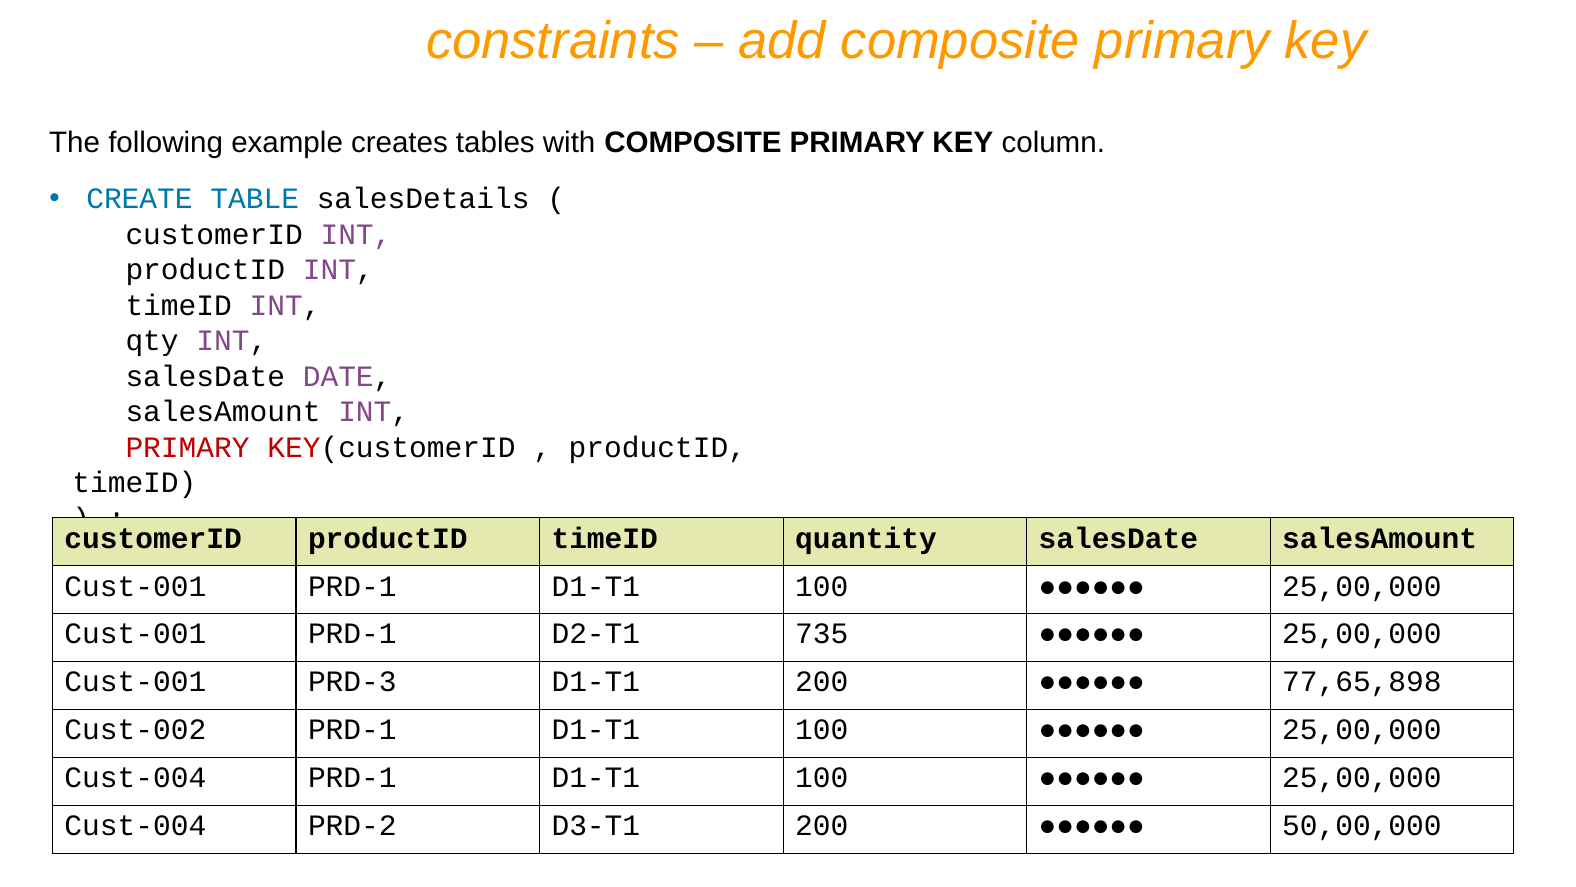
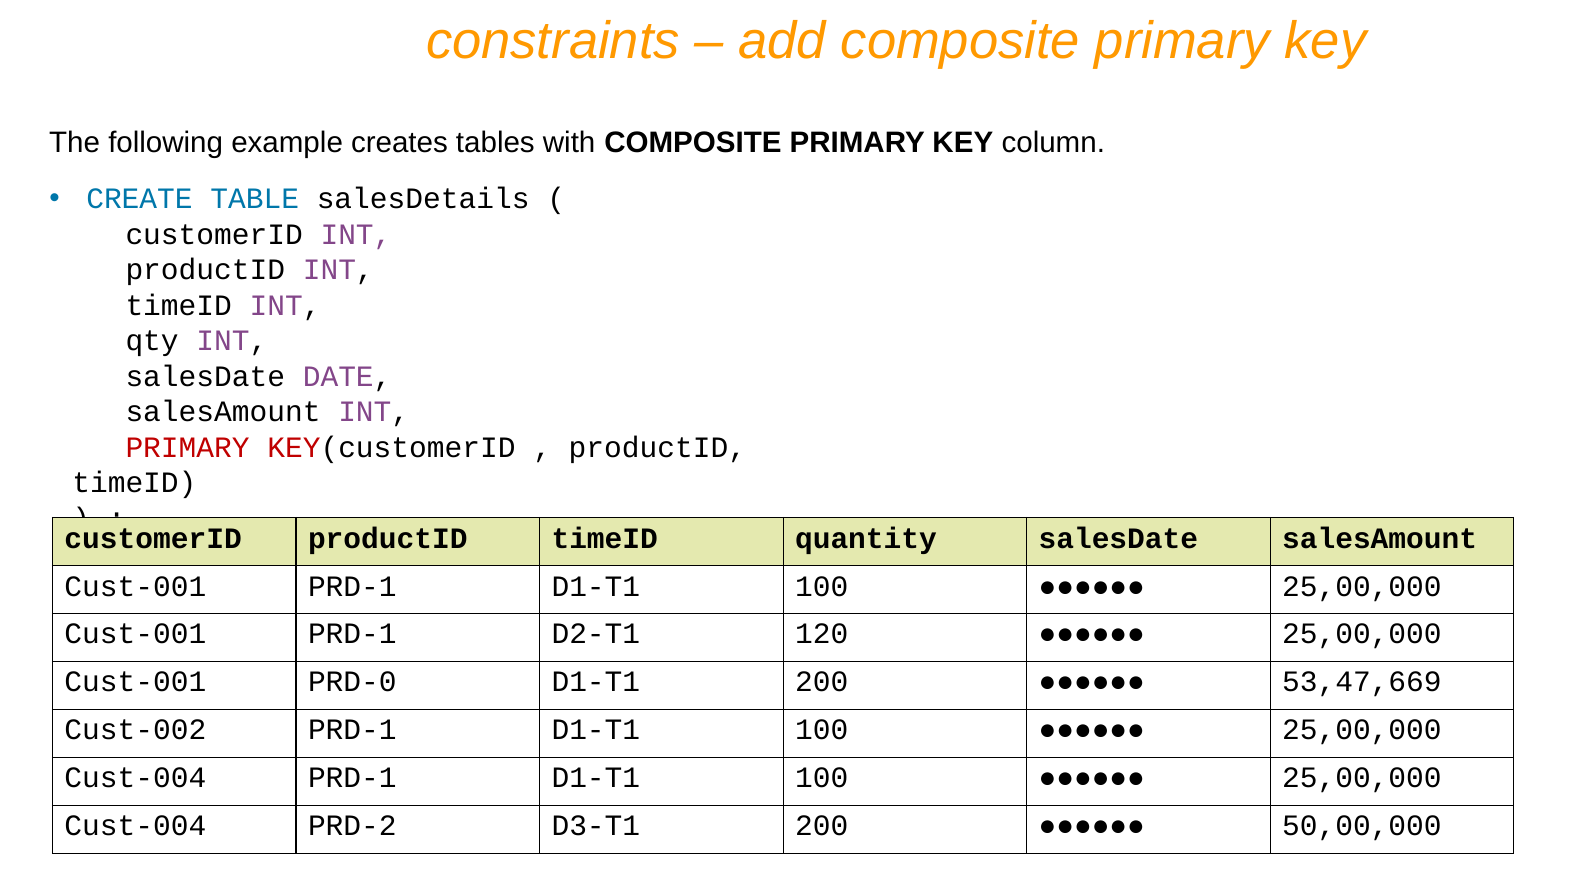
735: 735 -> 120
PRD-3: PRD-3 -> PRD-0
77,65,898: 77,65,898 -> 53,47,669
